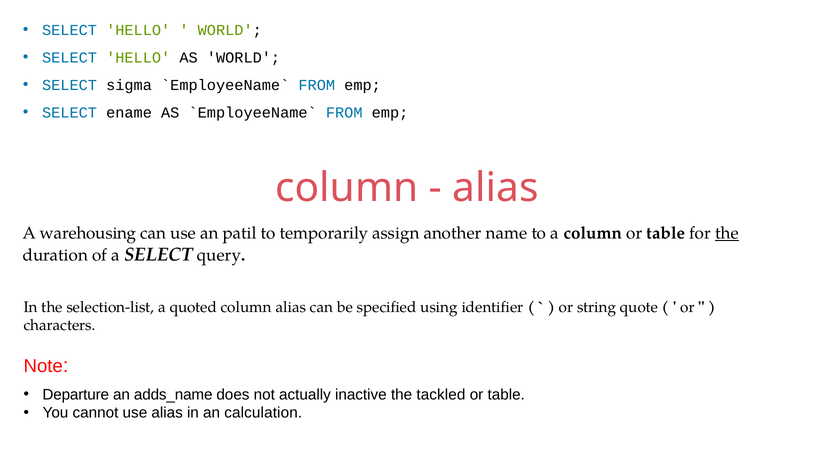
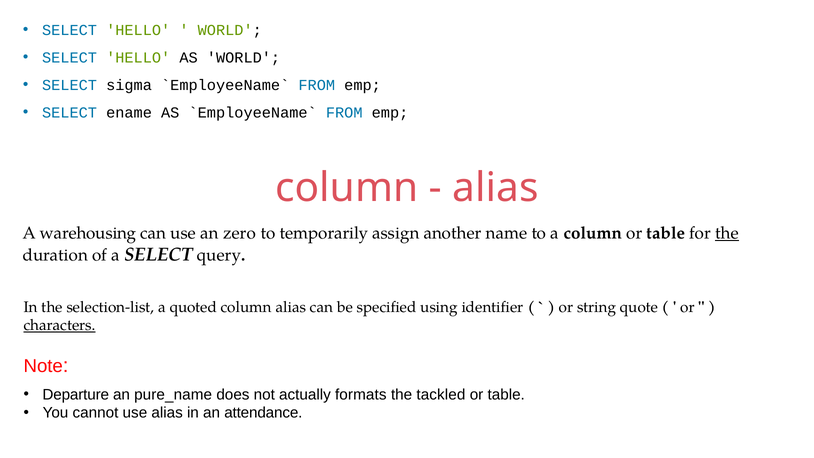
patil: patil -> zero
characters underline: none -> present
adds_name: adds_name -> pure_name
inactive: inactive -> formats
calculation: calculation -> attendance
